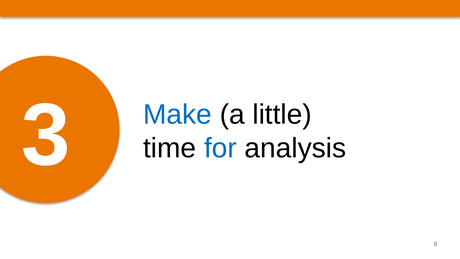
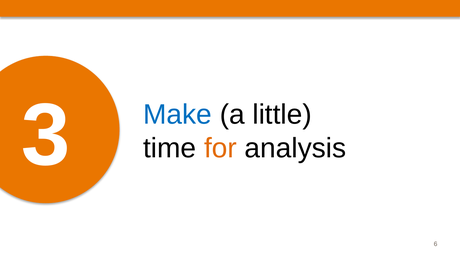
for colour: blue -> orange
